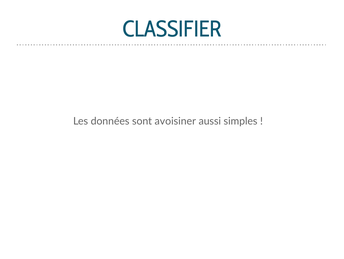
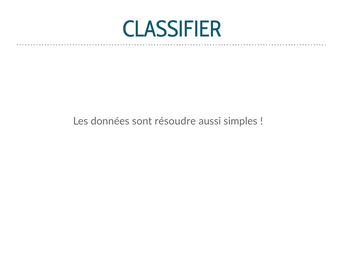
avoisiner: avoisiner -> résoudre
